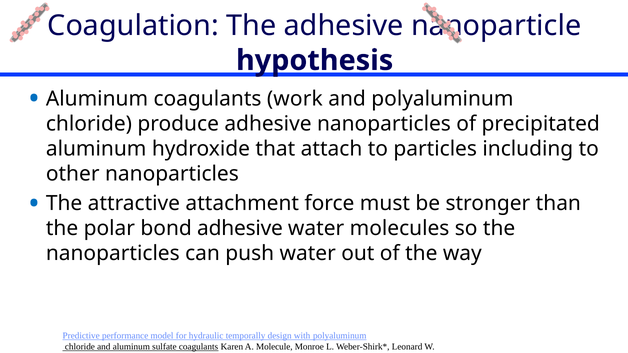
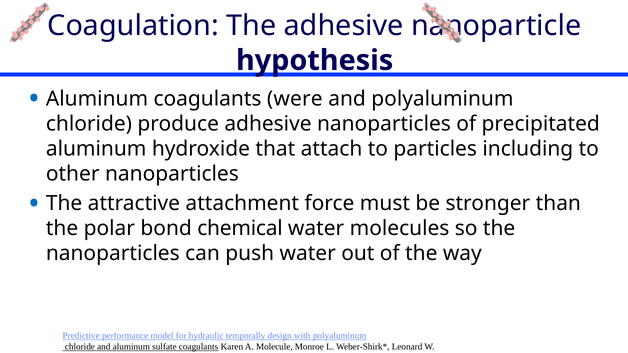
work: work -> were
bond adhesive: adhesive -> chemical
